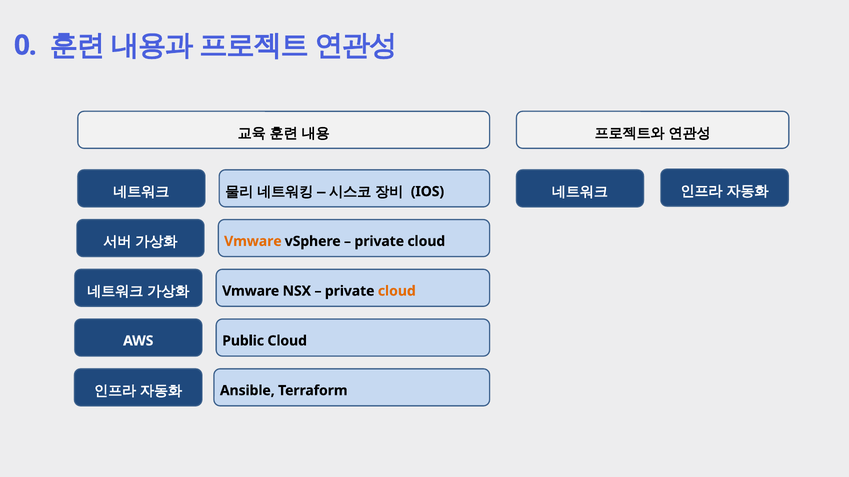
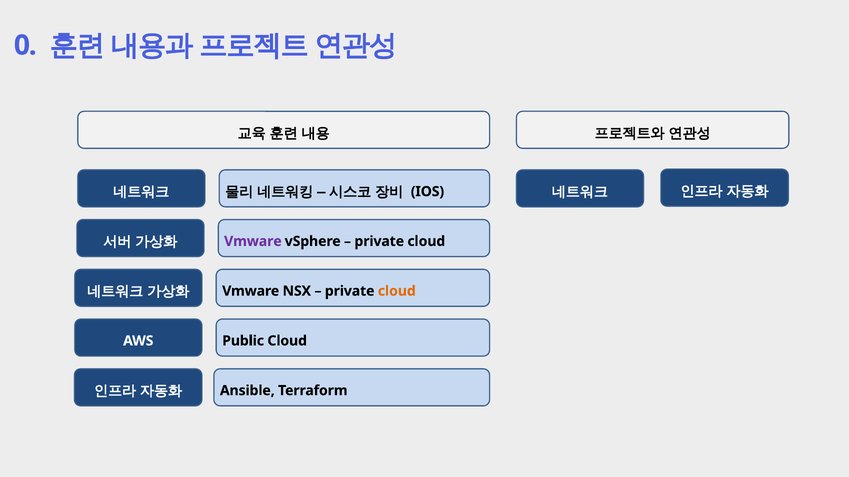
Vmware at (253, 242) colour: orange -> purple
